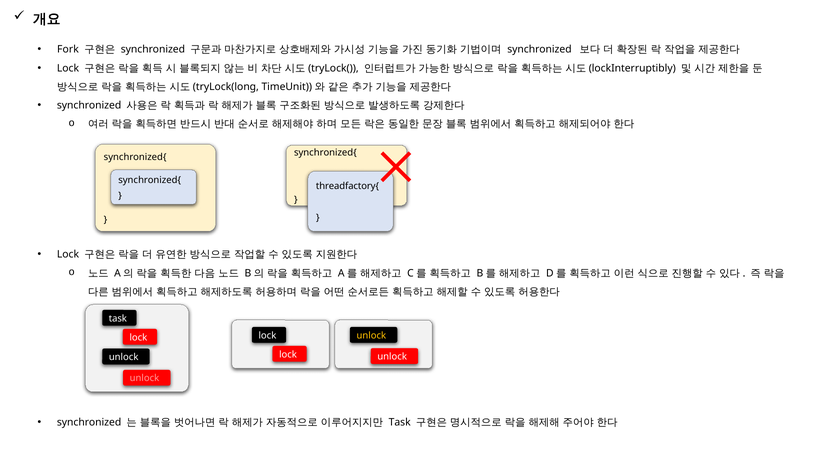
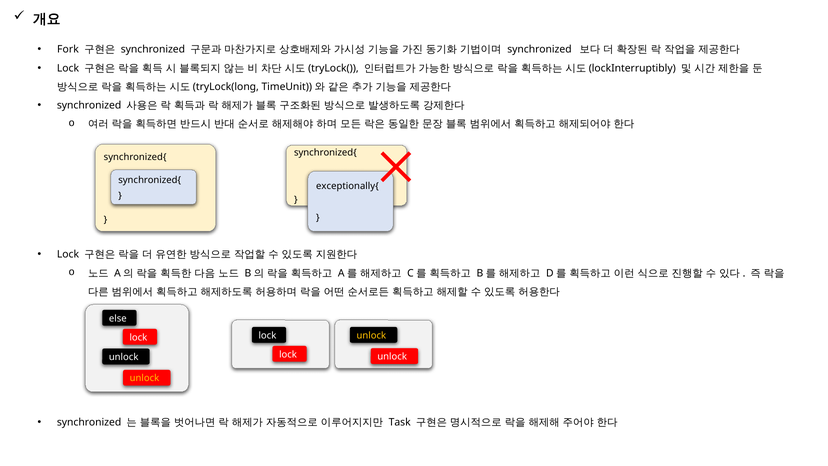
threadfactory{: threadfactory{ -> exceptionally{
task at (118, 318): task -> else
unlock at (145, 378) colour: pink -> yellow
